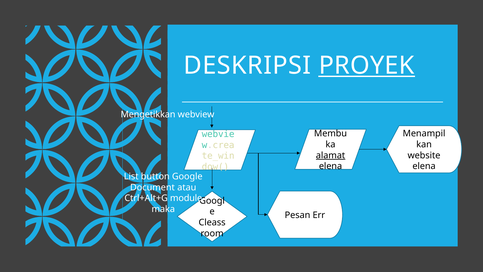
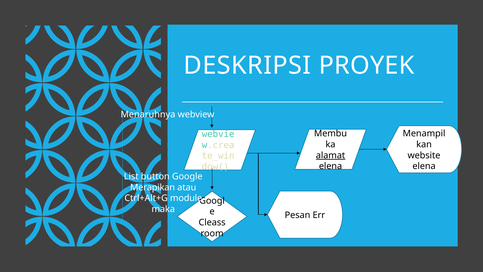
PROYEK underline: present -> none
Mengetikkan: Mengetikkan -> Menaruhnya
Document: Document -> Merapikan
